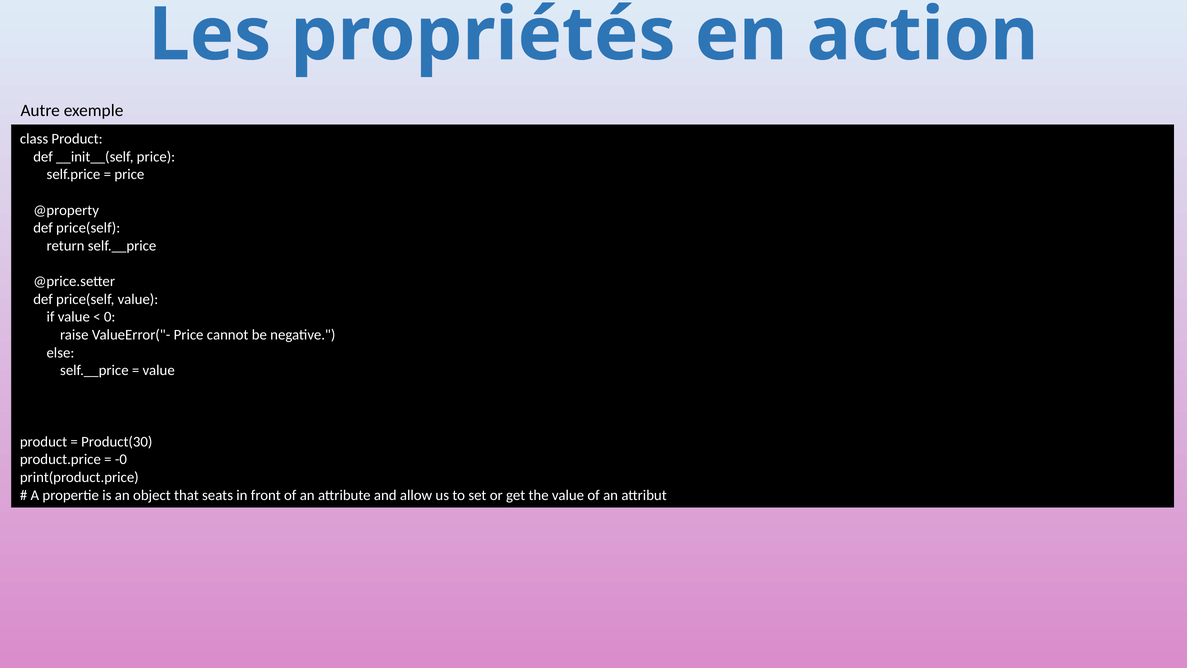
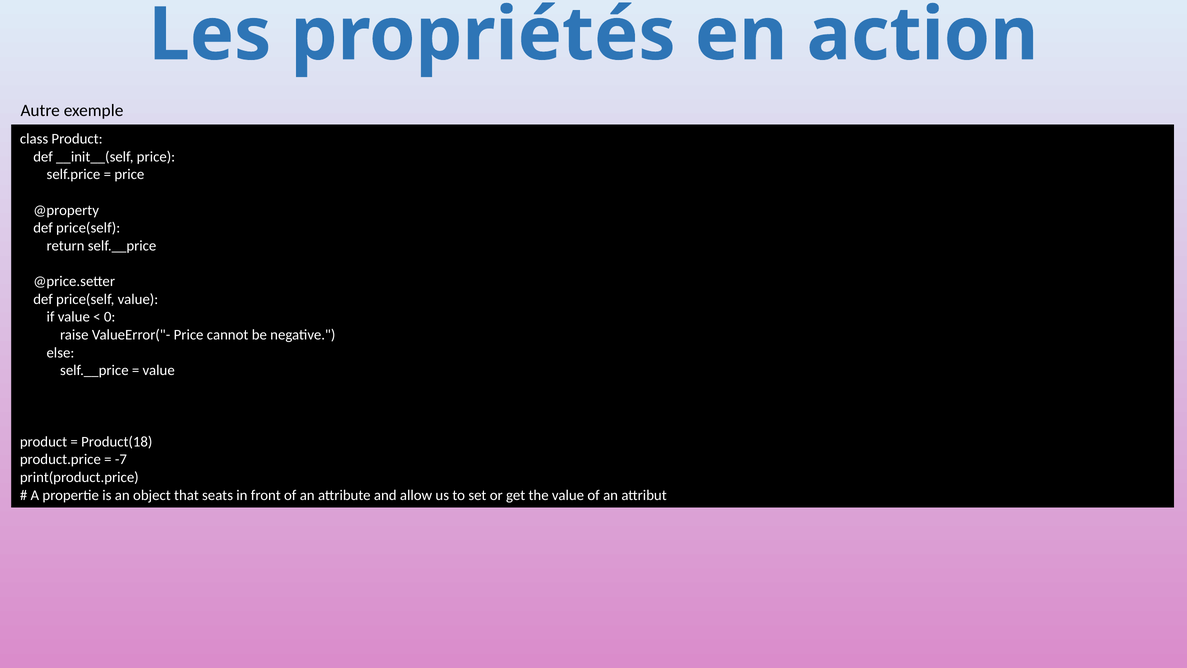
Product(30: Product(30 -> Product(18
-0: -0 -> -7
